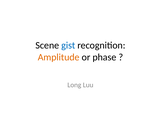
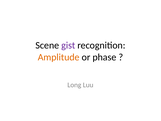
gist colour: blue -> purple
